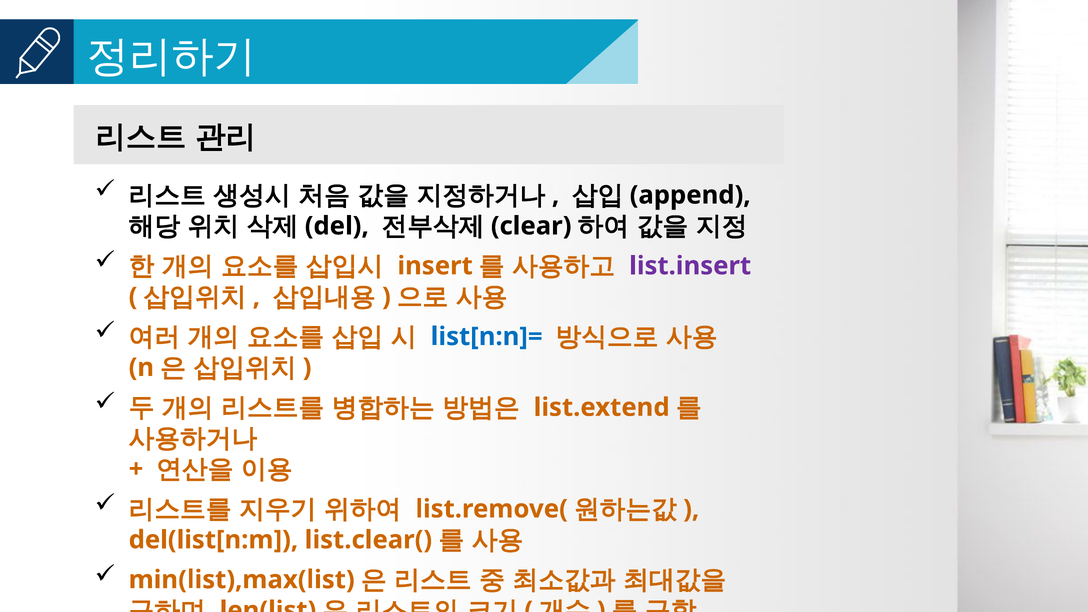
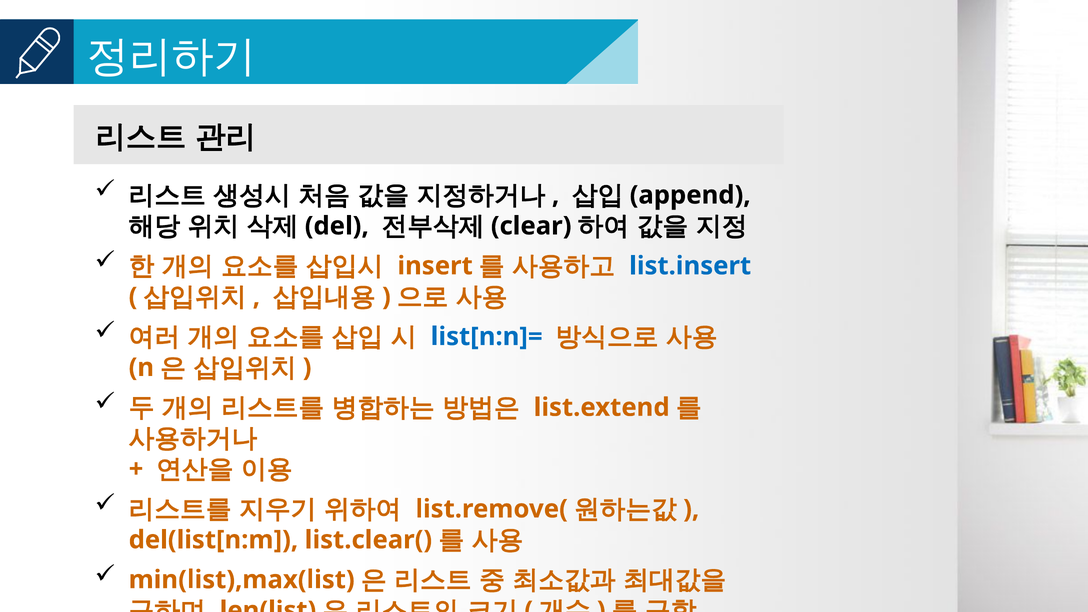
list.insert colour: purple -> blue
